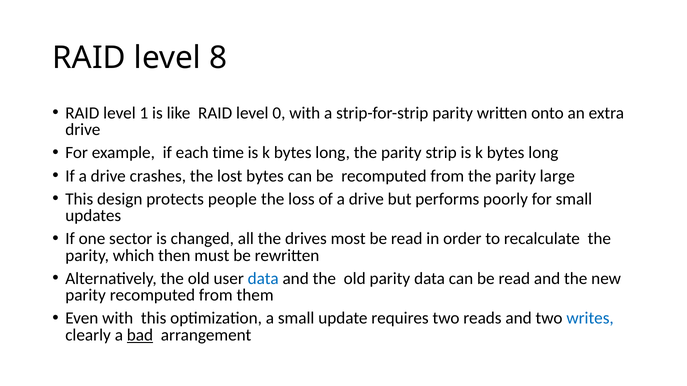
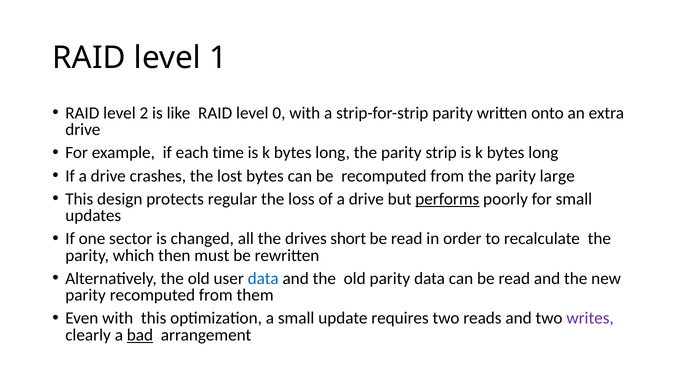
8: 8 -> 1
1: 1 -> 2
people: people -> regular
performs underline: none -> present
most: most -> short
writes colour: blue -> purple
